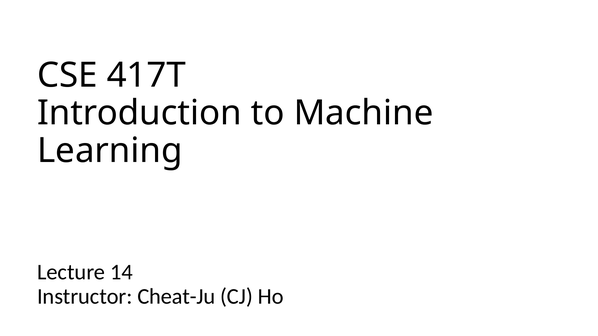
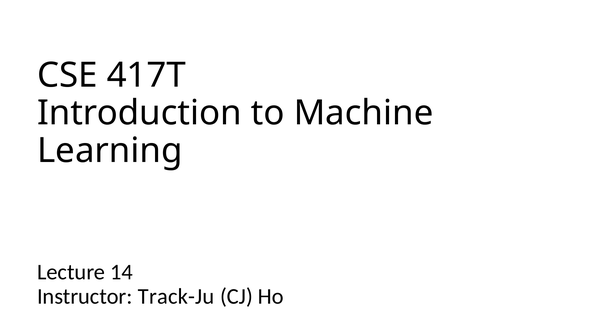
Cheat-Ju: Cheat-Ju -> Track-Ju
